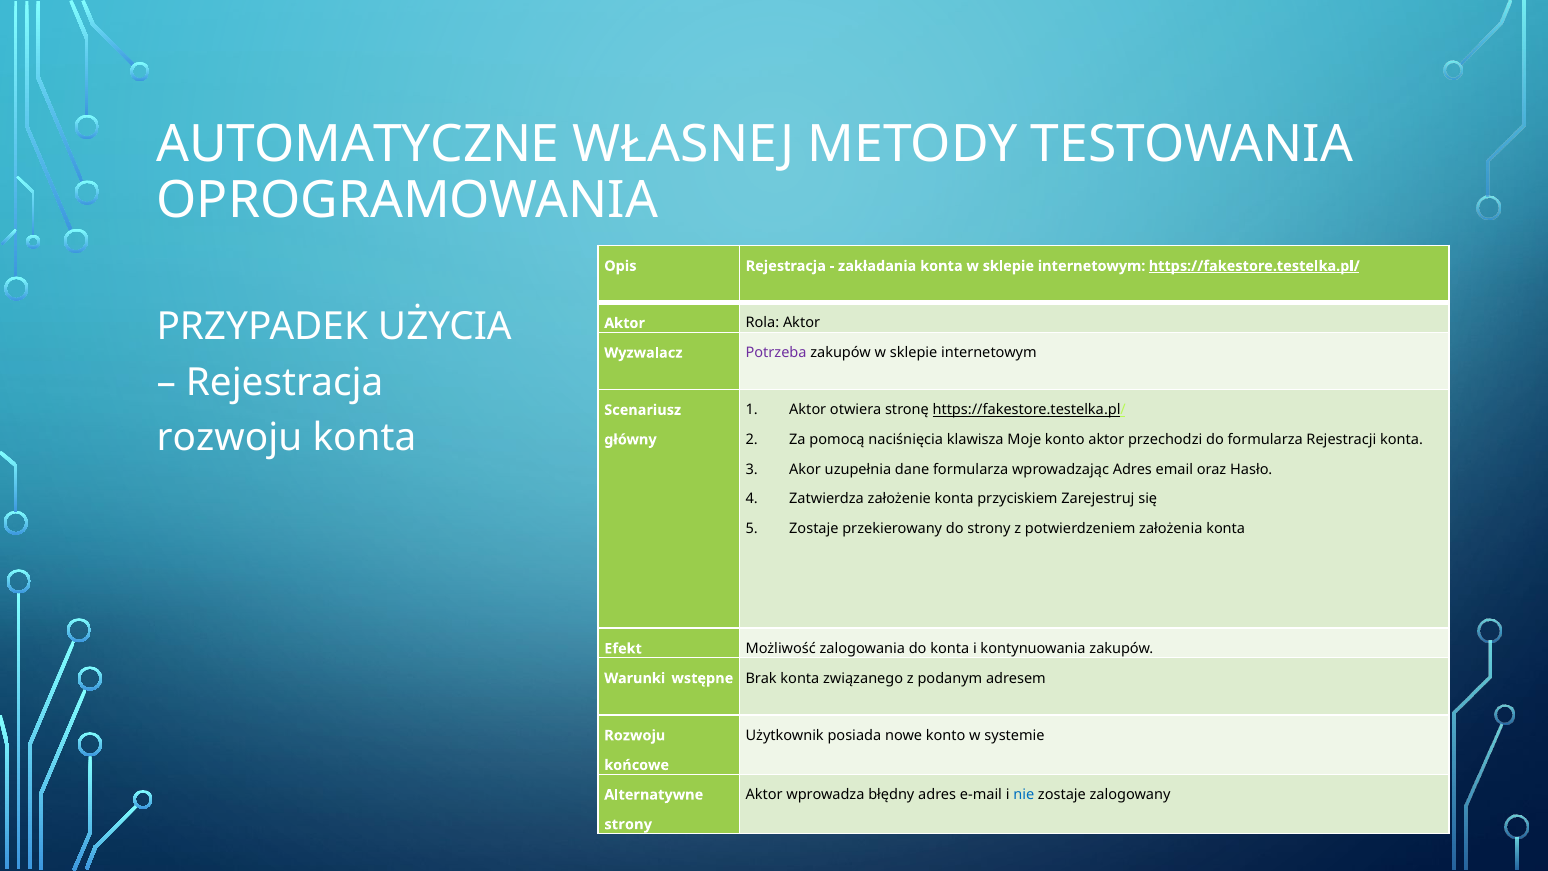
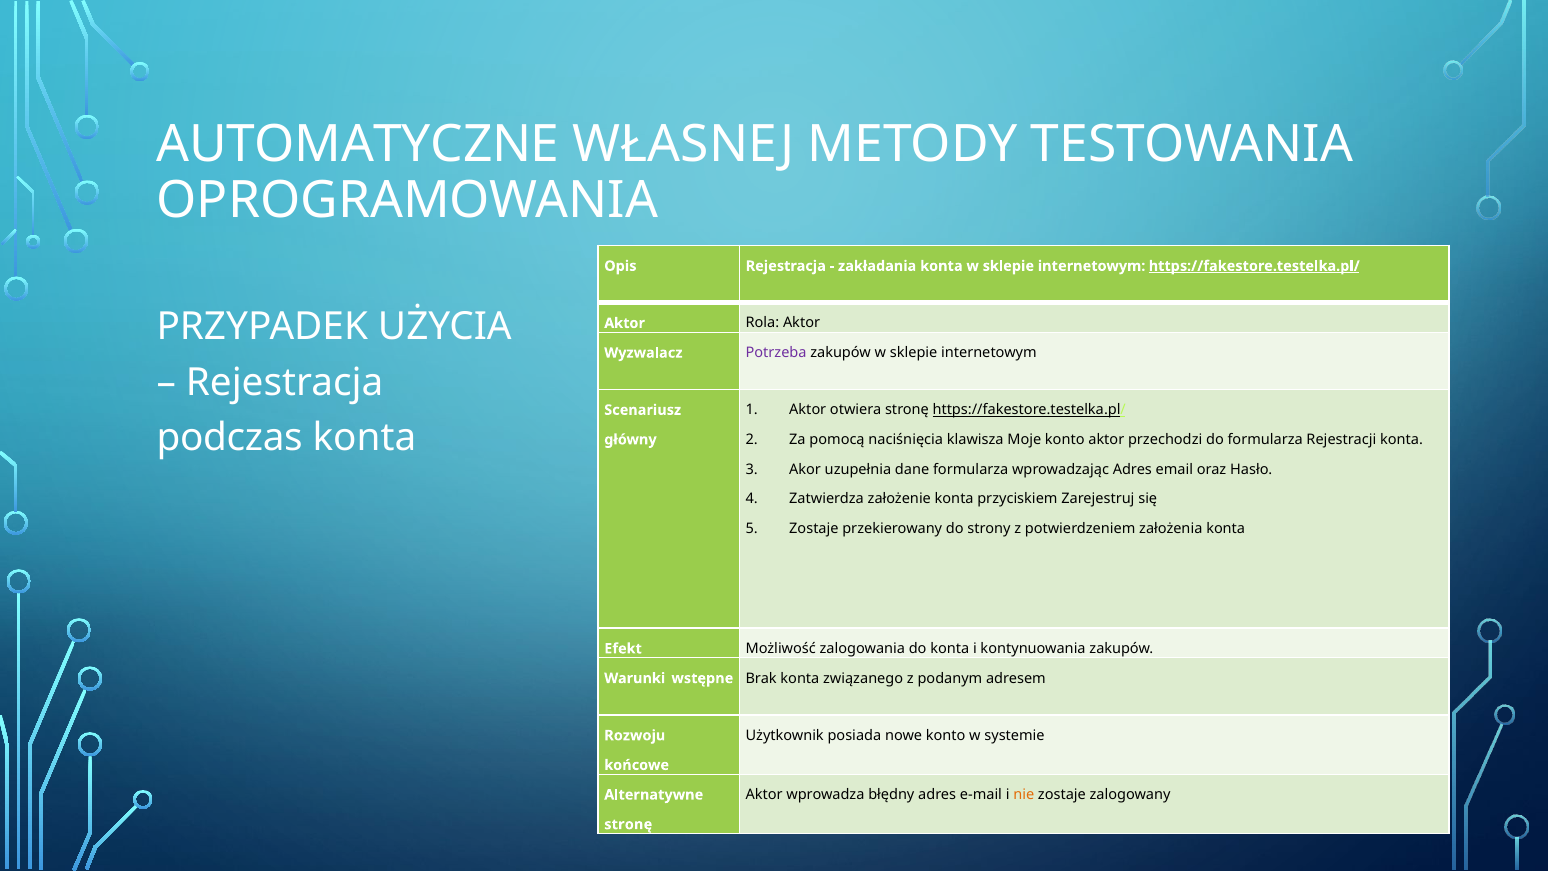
rozwoju at (229, 438): rozwoju -> podczas
nie colour: blue -> orange
strony at (628, 824): strony -> stronę
